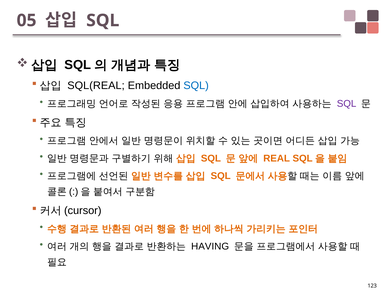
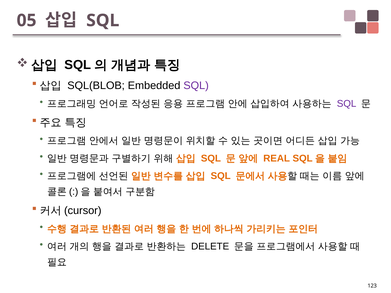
SQL(REAL: SQL(REAL -> SQL(BLOB
SQL at (196, 86) colour: blue -> purple
HAVING: HAVING -> DELETE
